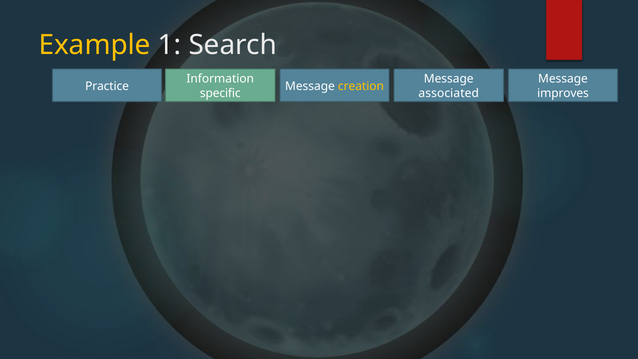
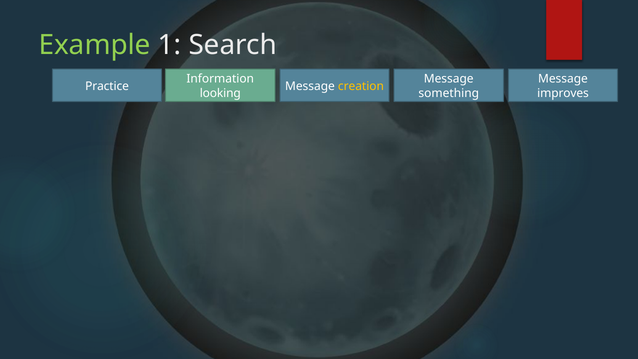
Example colour: yellow -> light green
specific: specific -> looking
associated: associated -> something
